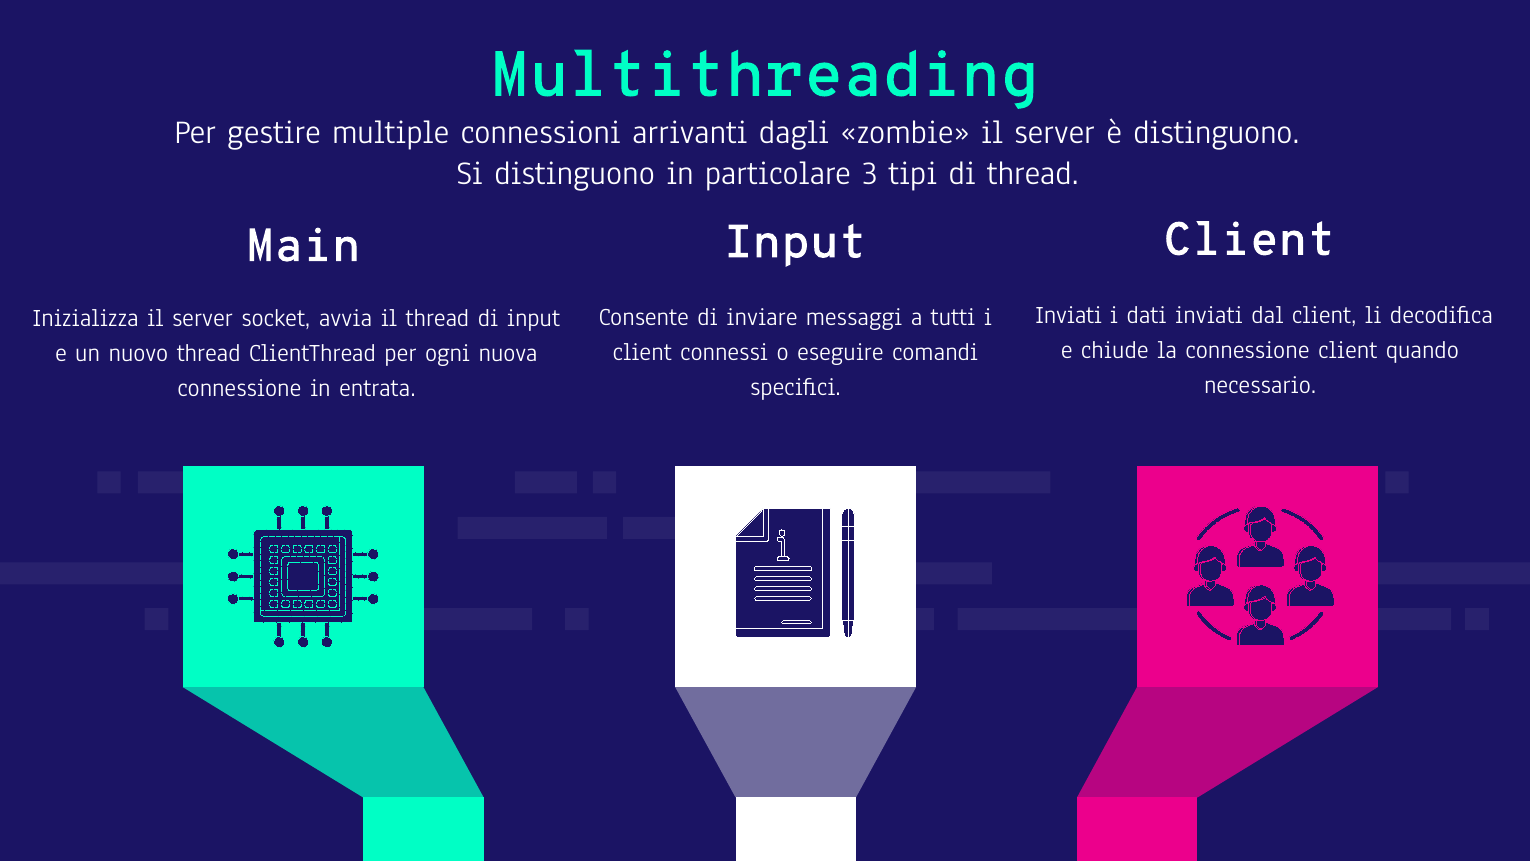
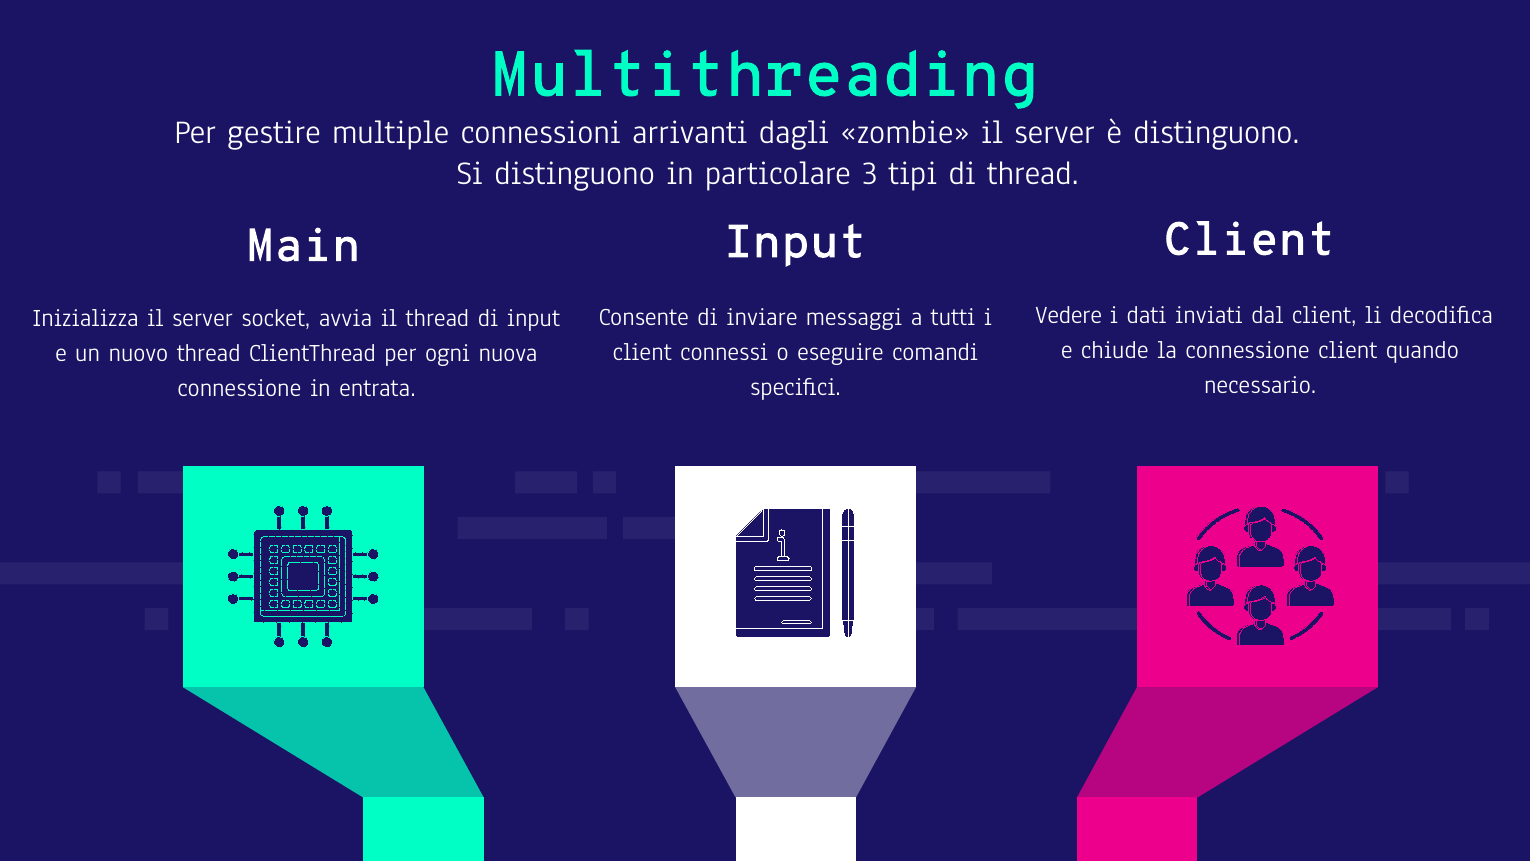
Inviati at (1069, 315): Inviati -> Vedere
